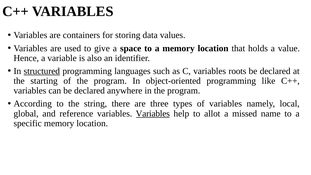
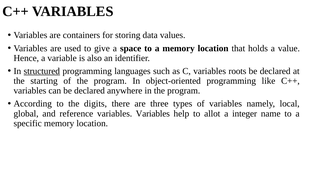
string: string -> digits
Variables at (153, 114) underline: present -> none
missed: missed -> integer
